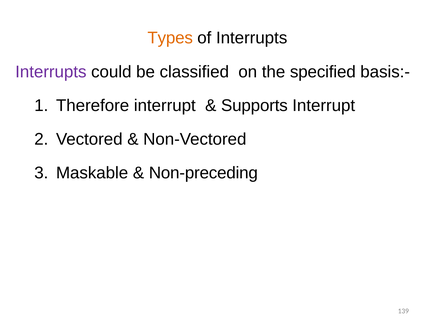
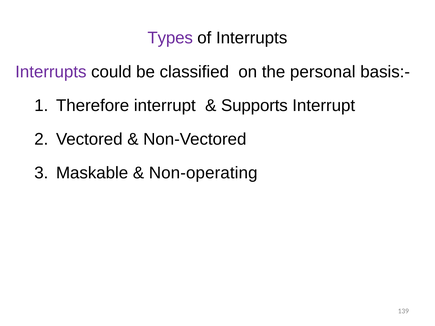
Types colour: orange -> purple
specified: specified -> personal
Non-preceding: Non-preceding -> Non-operating
